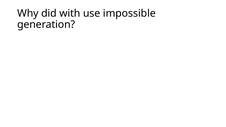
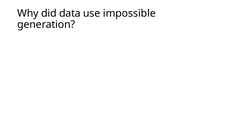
with: with -> data
